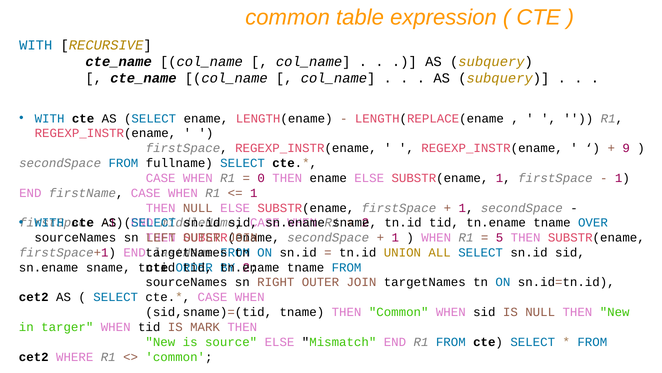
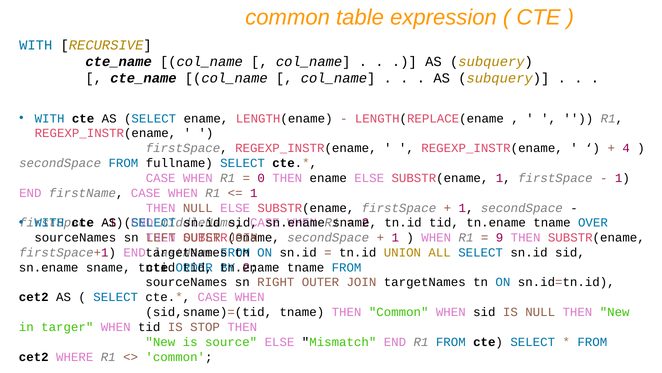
9: 9 -> 4
5: 5 -> 9
MARK: MARK -> STOP
